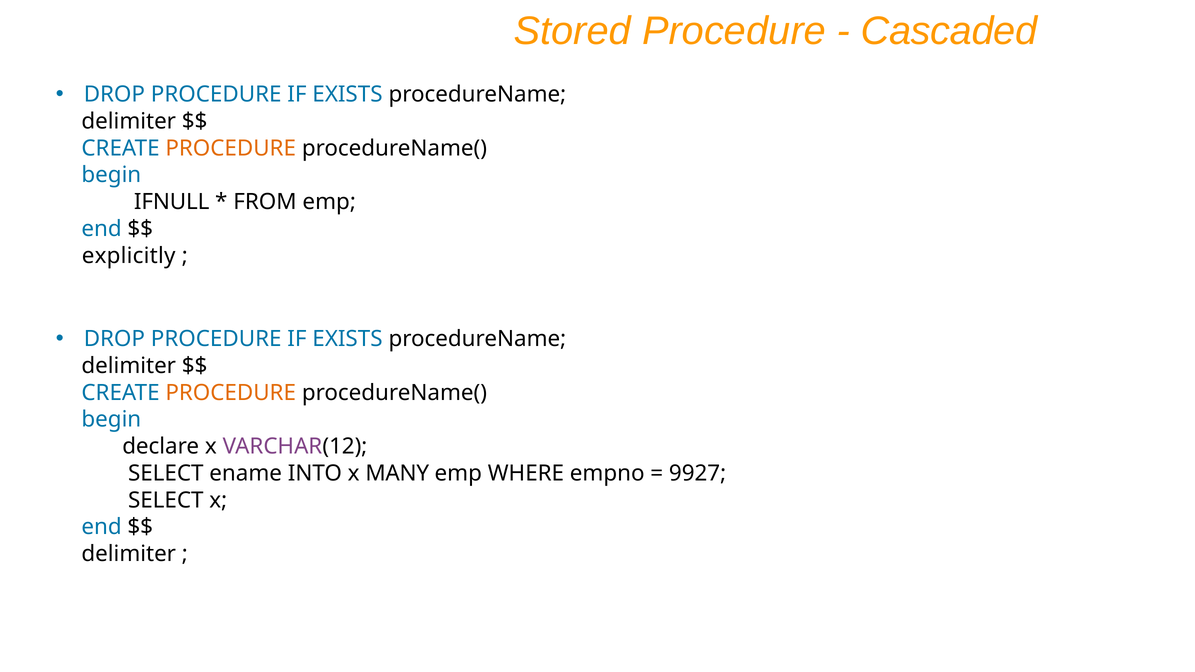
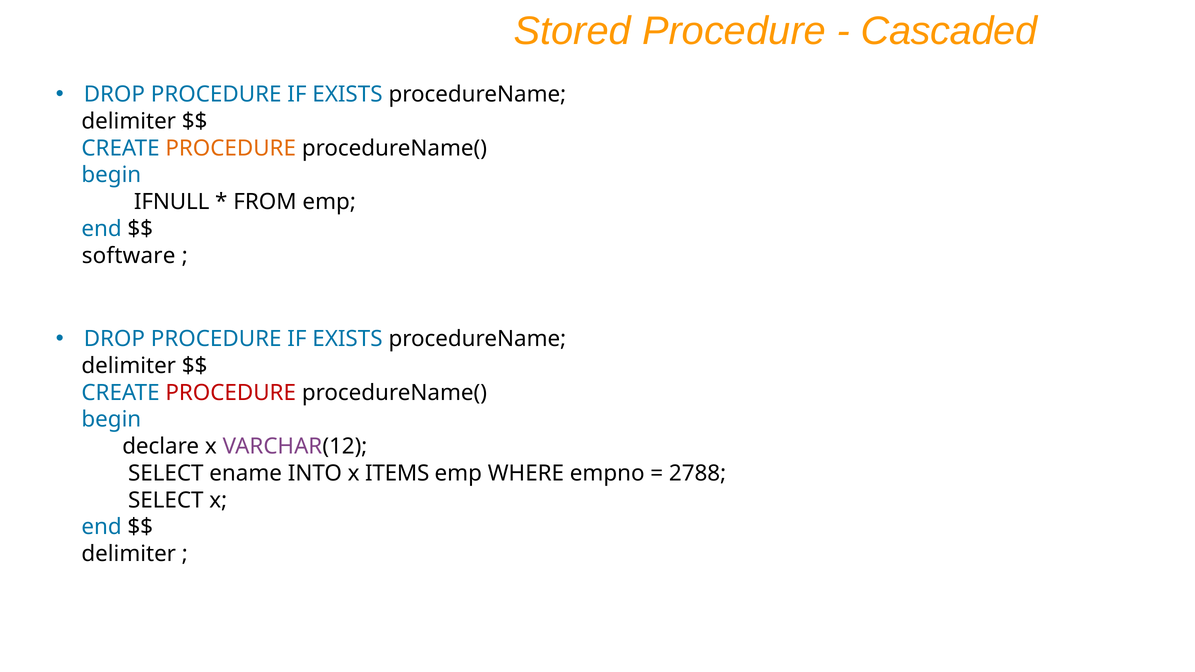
explicitly: explicitly -> software
PROCEDURE at (231, 393) colour: orange -> red
MANY: MANY -> ITEMS
9927: 9927 -> 2788
